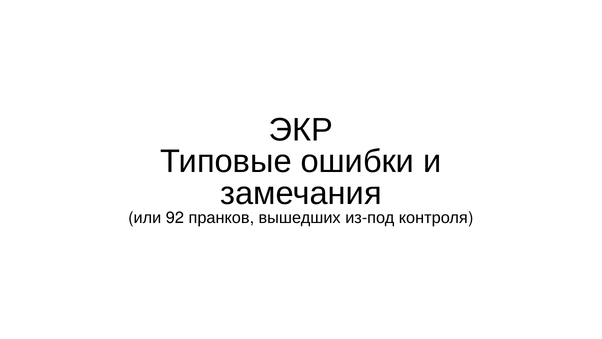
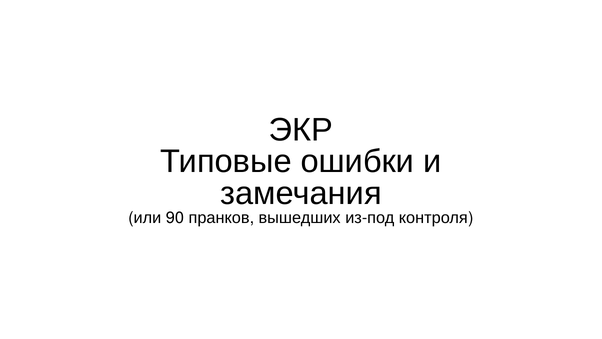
92: 92 -> 90
